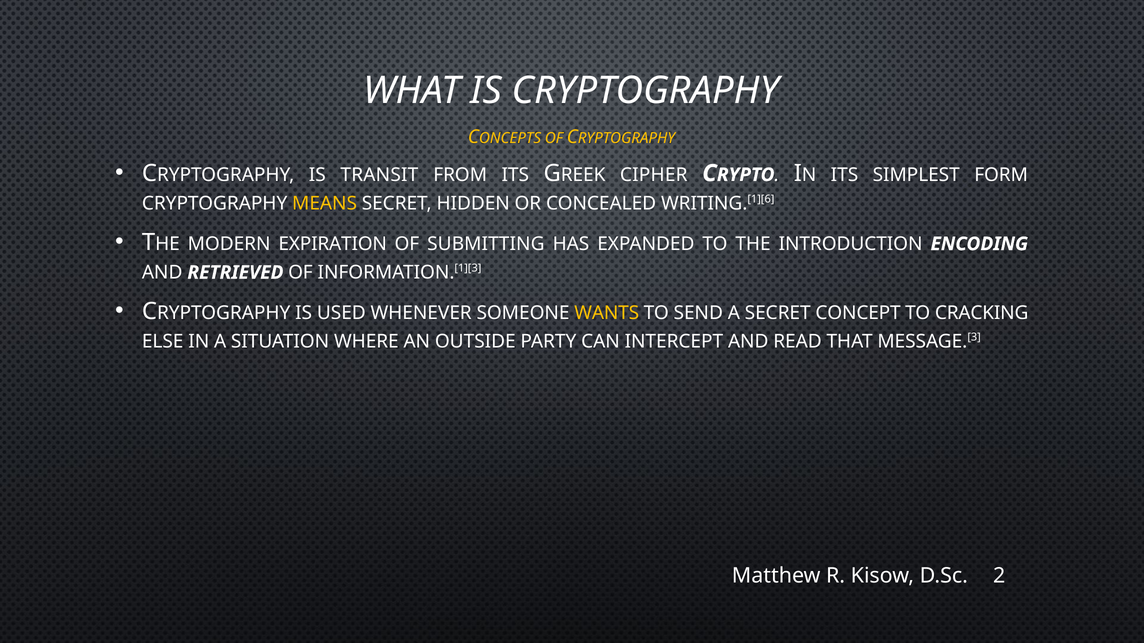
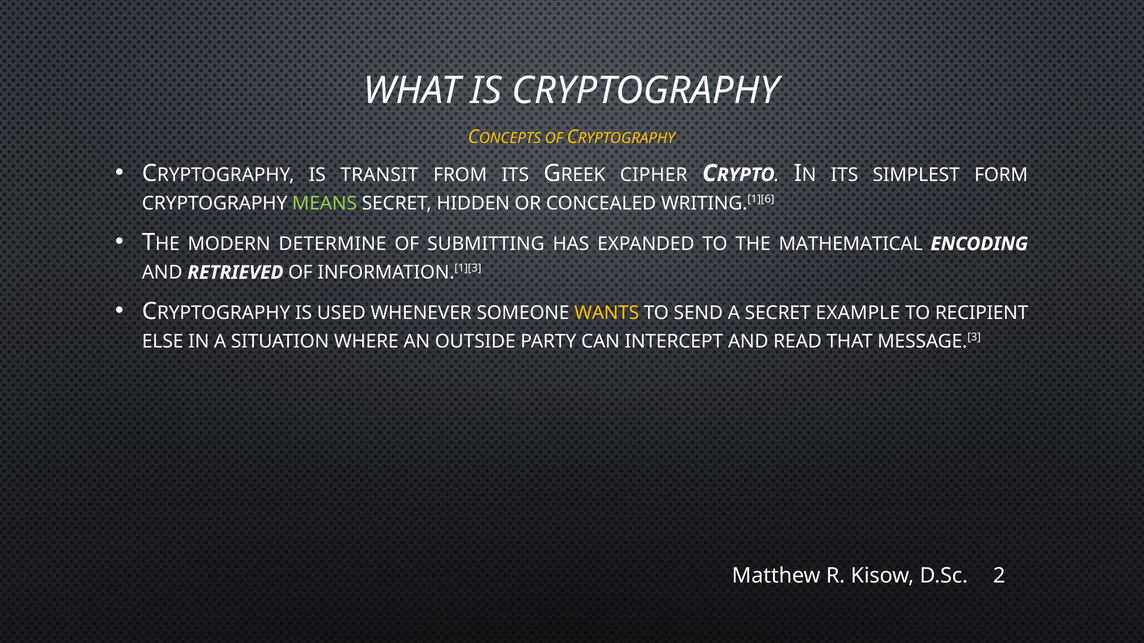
MEANS colour: yellow -> light green
EXPIRATION: EXPIRATION -> DETERMINE
INTRODUCTION: INTRODUCTION -> MATHEMATICAL
CONCEPT: CONCEPT -> EXAMPLE
CRACKING: CRACKING -> RECIPIENT
